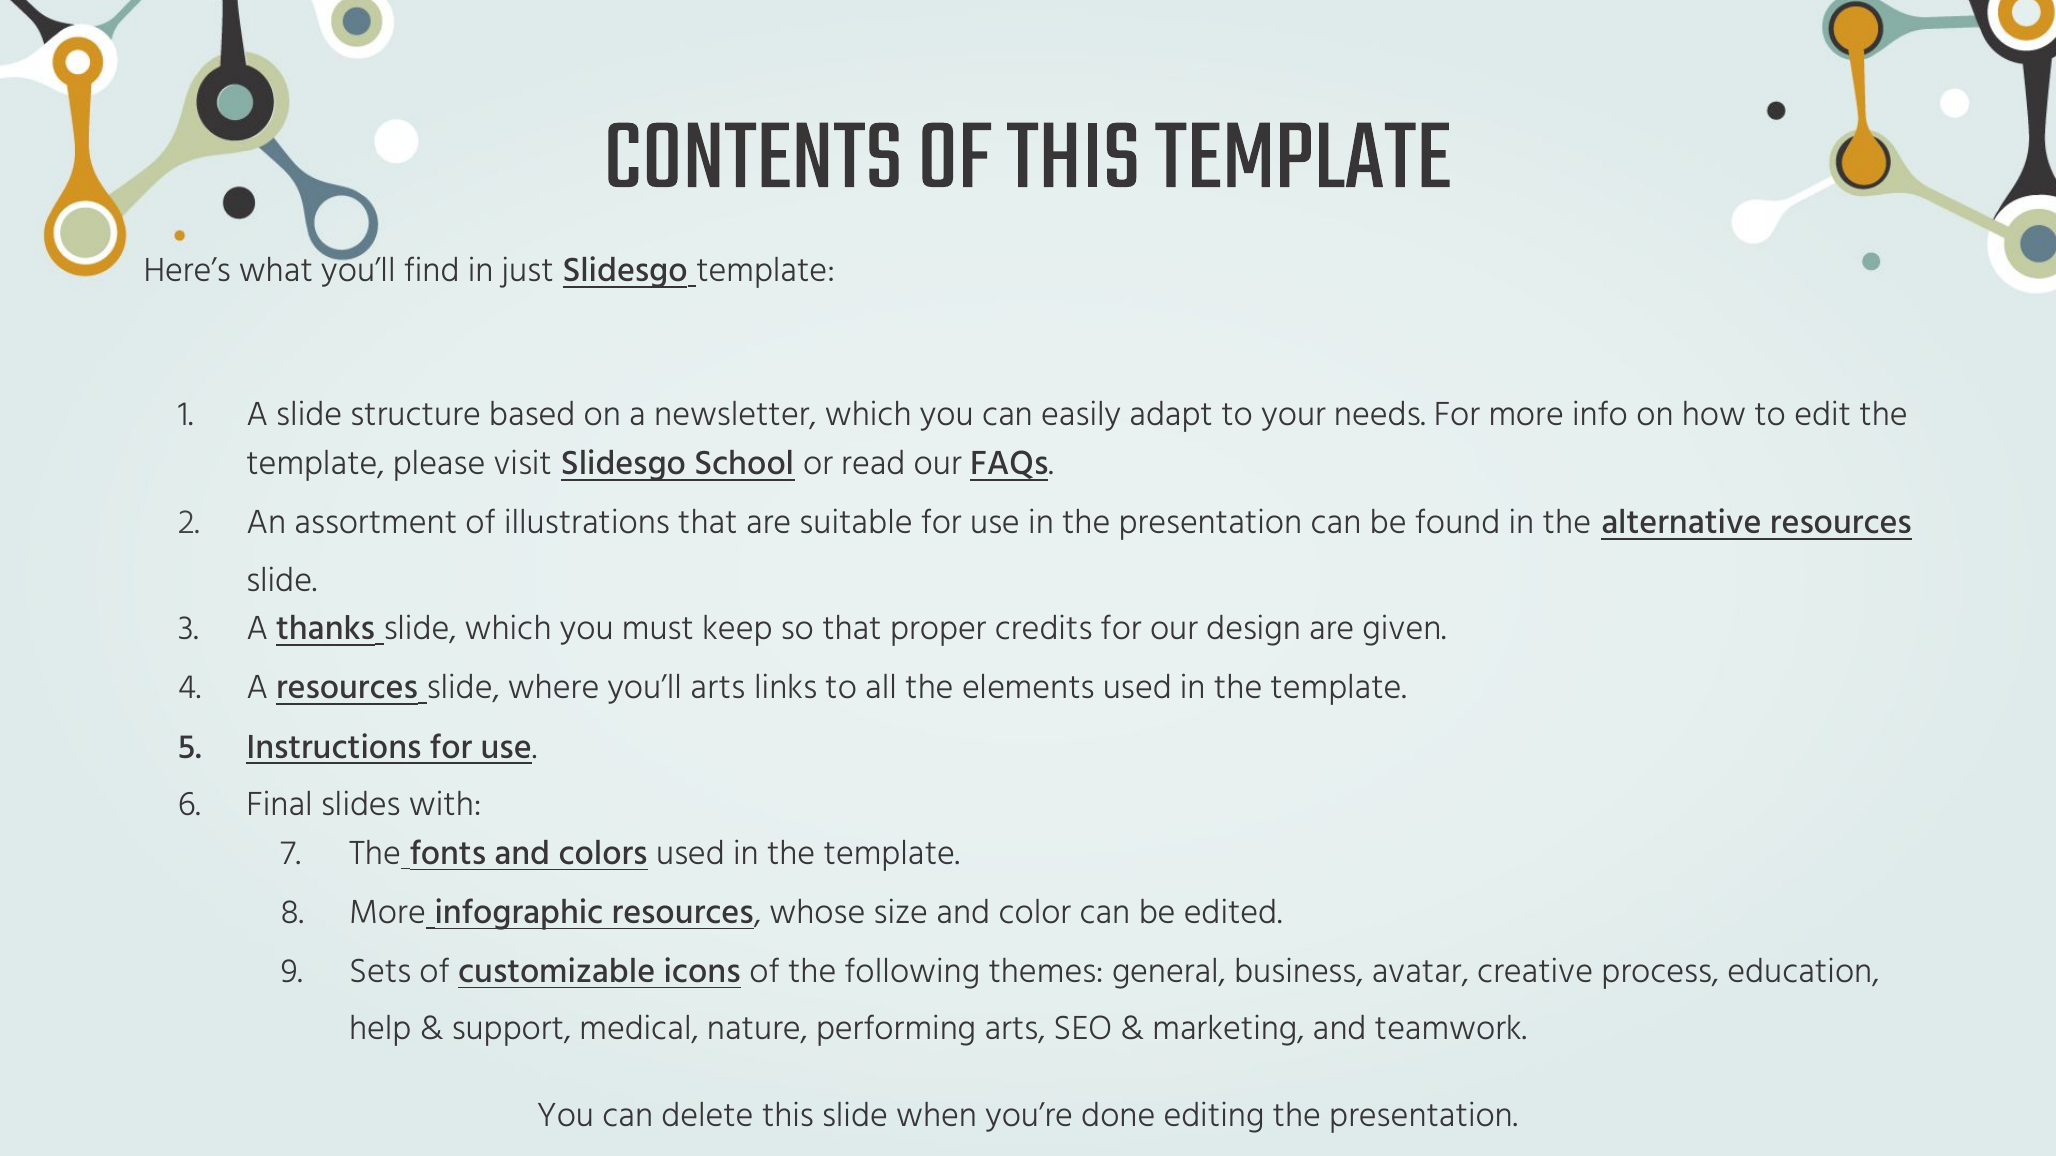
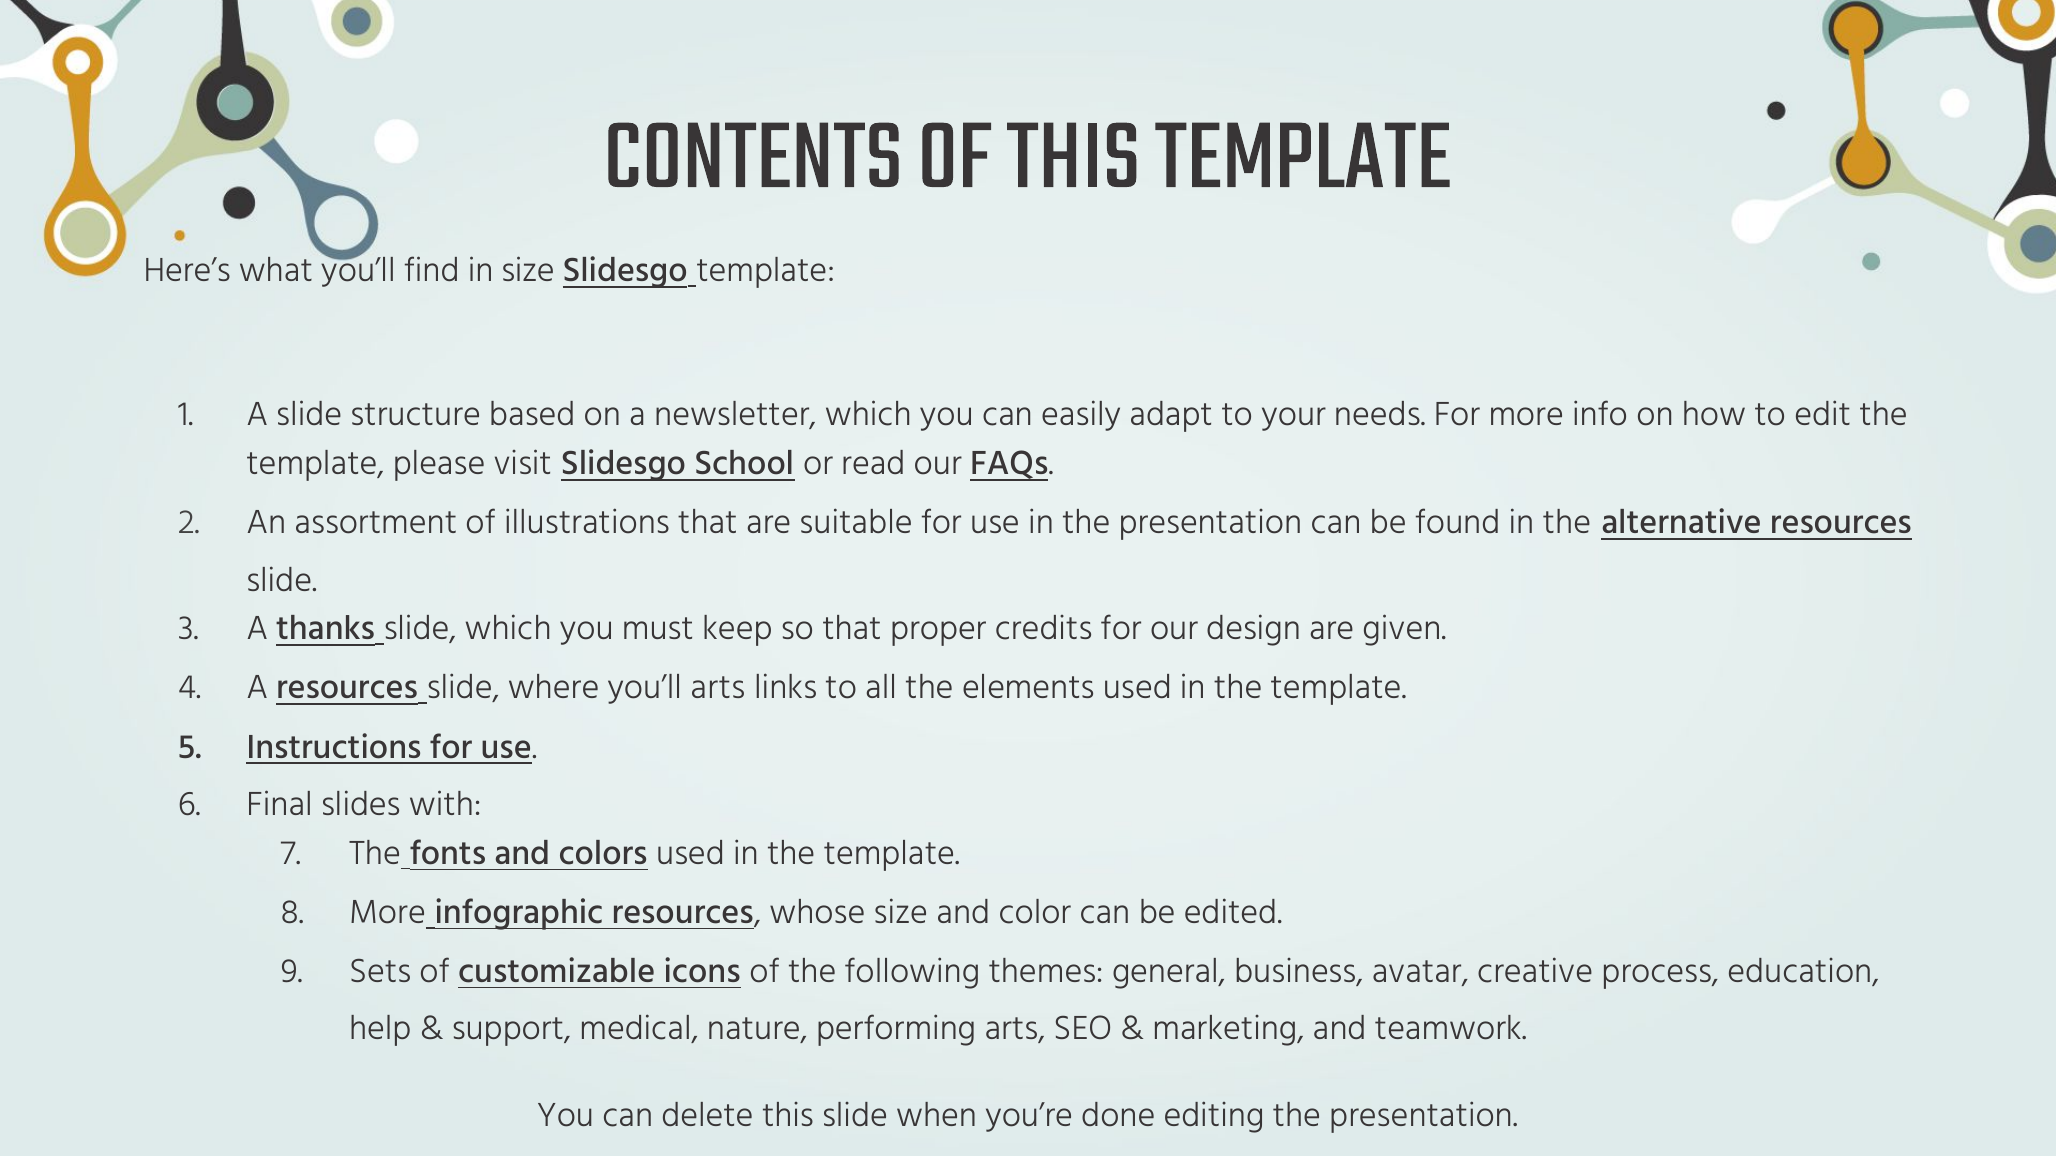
in just: just -> size
